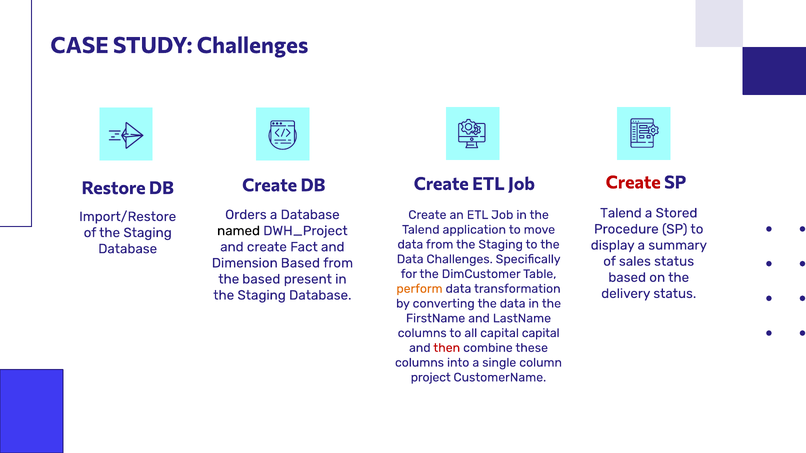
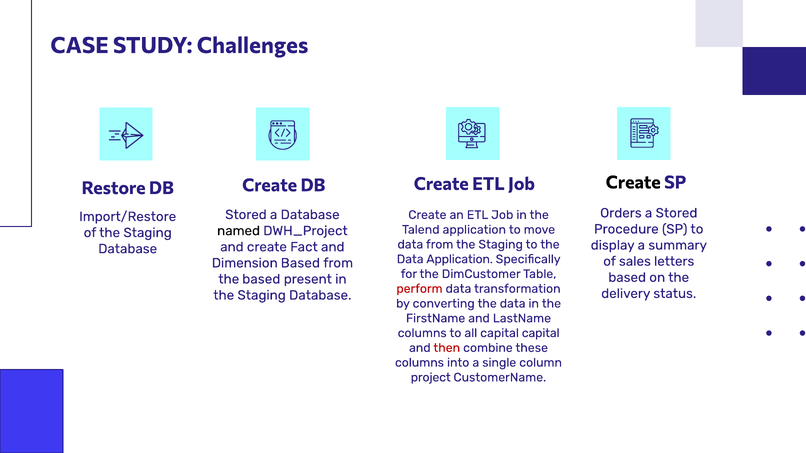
Create at (633, 183) colour: red -> black
Talend at (621, 213): Talend -> Orders
Orders at (246, 215): Orders -> Stored
Data Challenges: Challenges -> Application
sales status: status -> letters
perform colour: orange -> red
